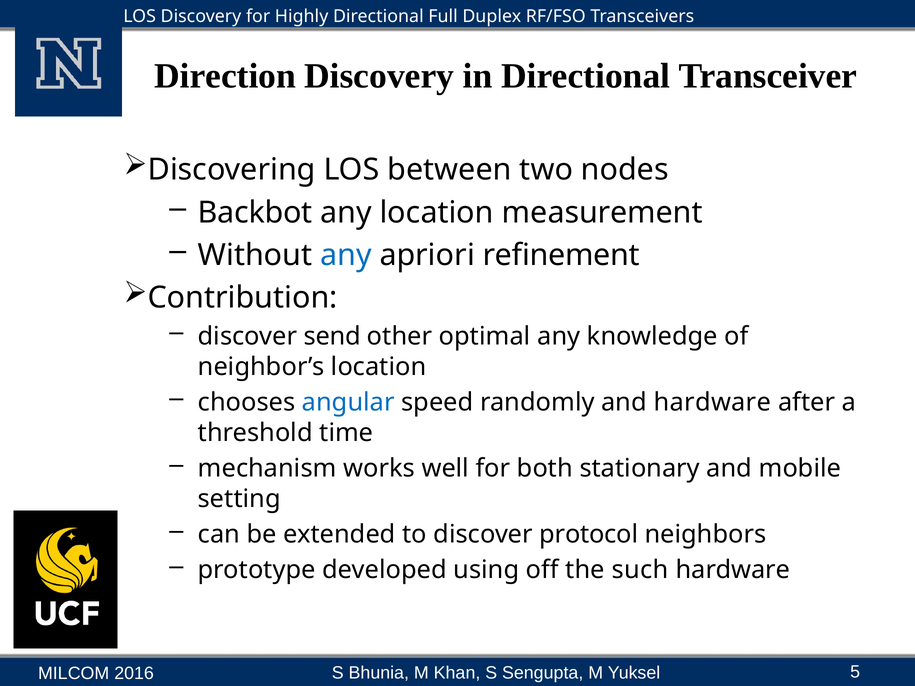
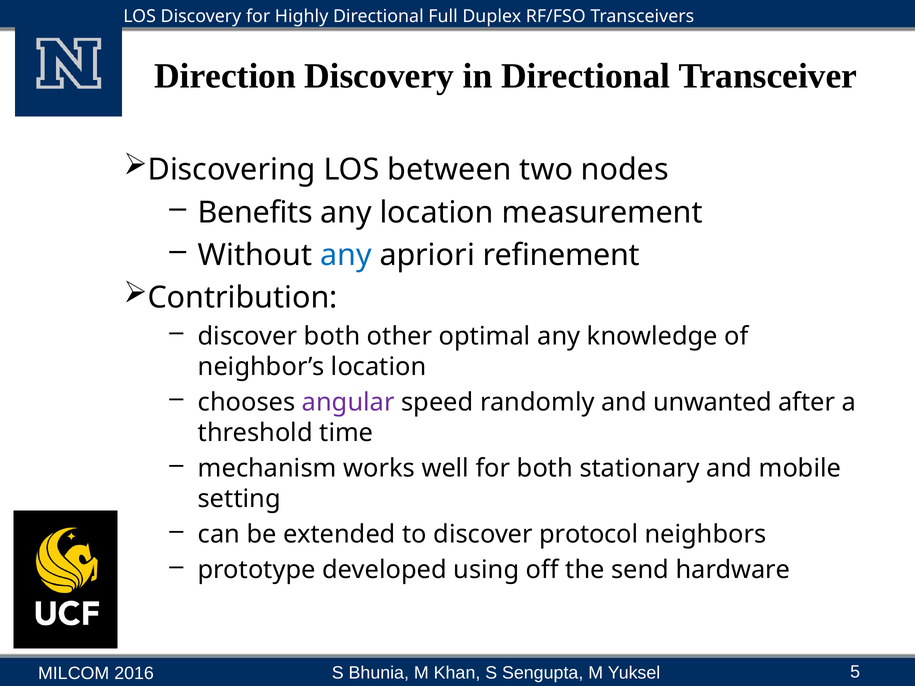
Backbot: Backbot -> Benefits
discover send: send -> both
angular colour: blue -> purple
and hardware: hardware -> unwanted
such: such -> send
